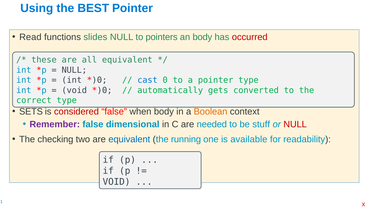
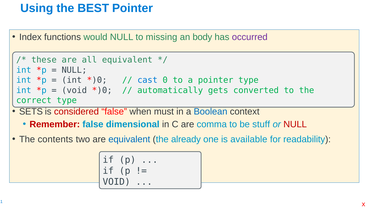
Read: Read -> Index
slides: slides -> would
pointers: pointers -> missing
occurred colour: red -> purple
when body: body -> must
Boolean colour: orange -> blue
Remember colour: purple -> red
needed: needed -> comma
checking: checking -> contents
running: running -> already
